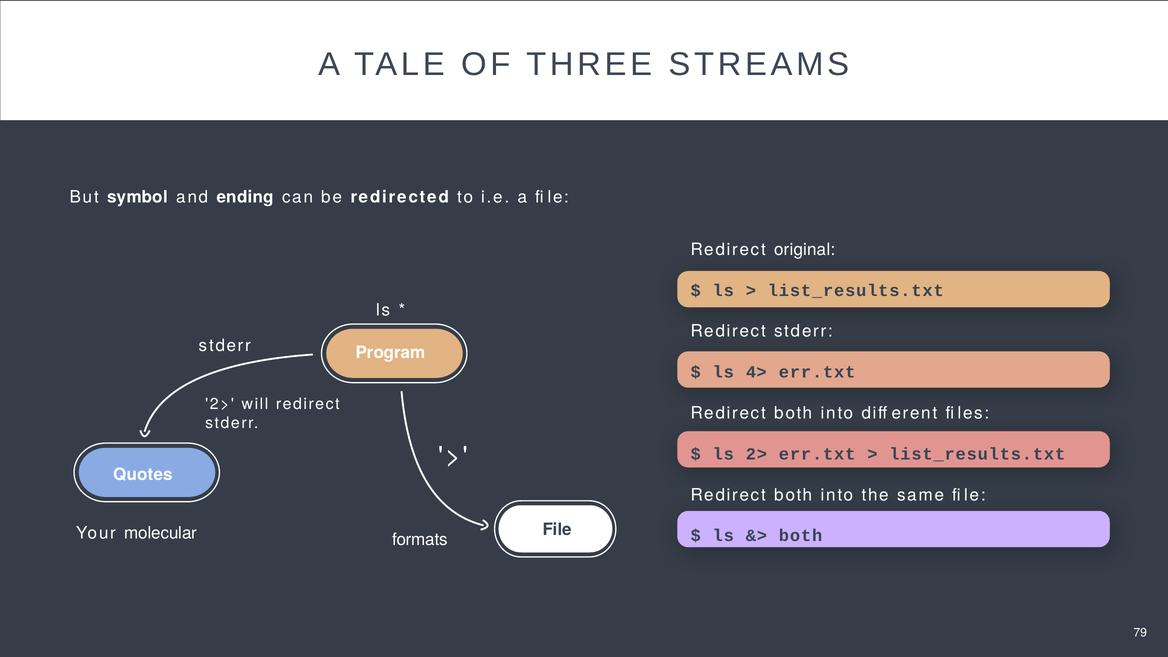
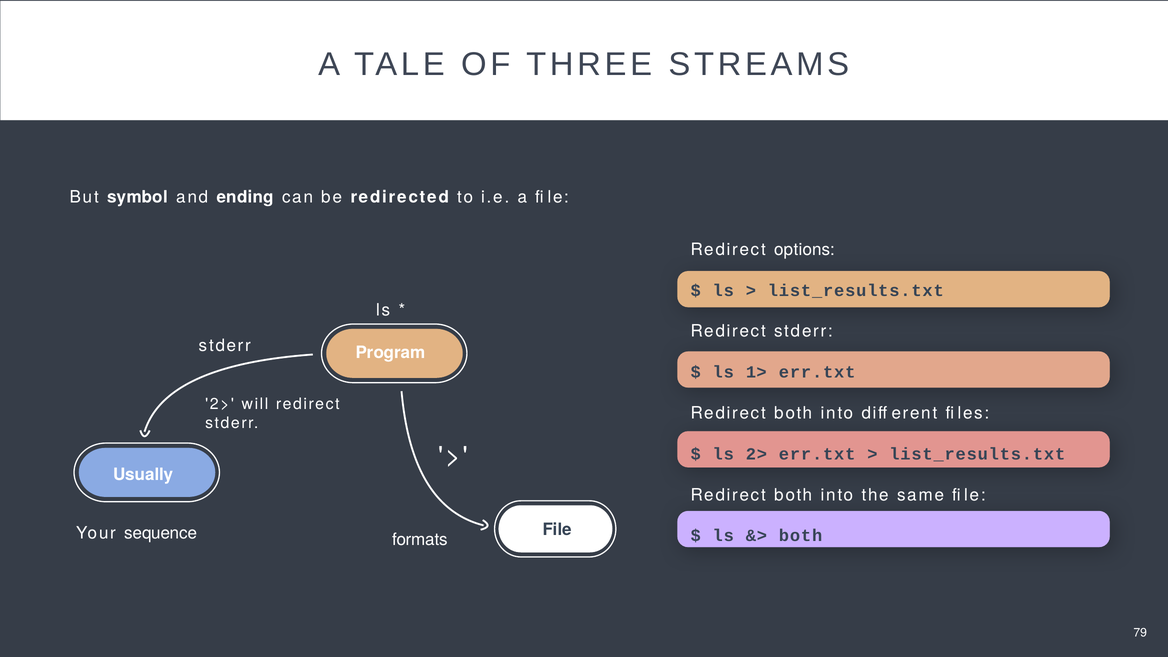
original: original -> options
4>: 4> -> 1>
Quotes: Quotes -> Usually
molecular: molecular -> sequence
